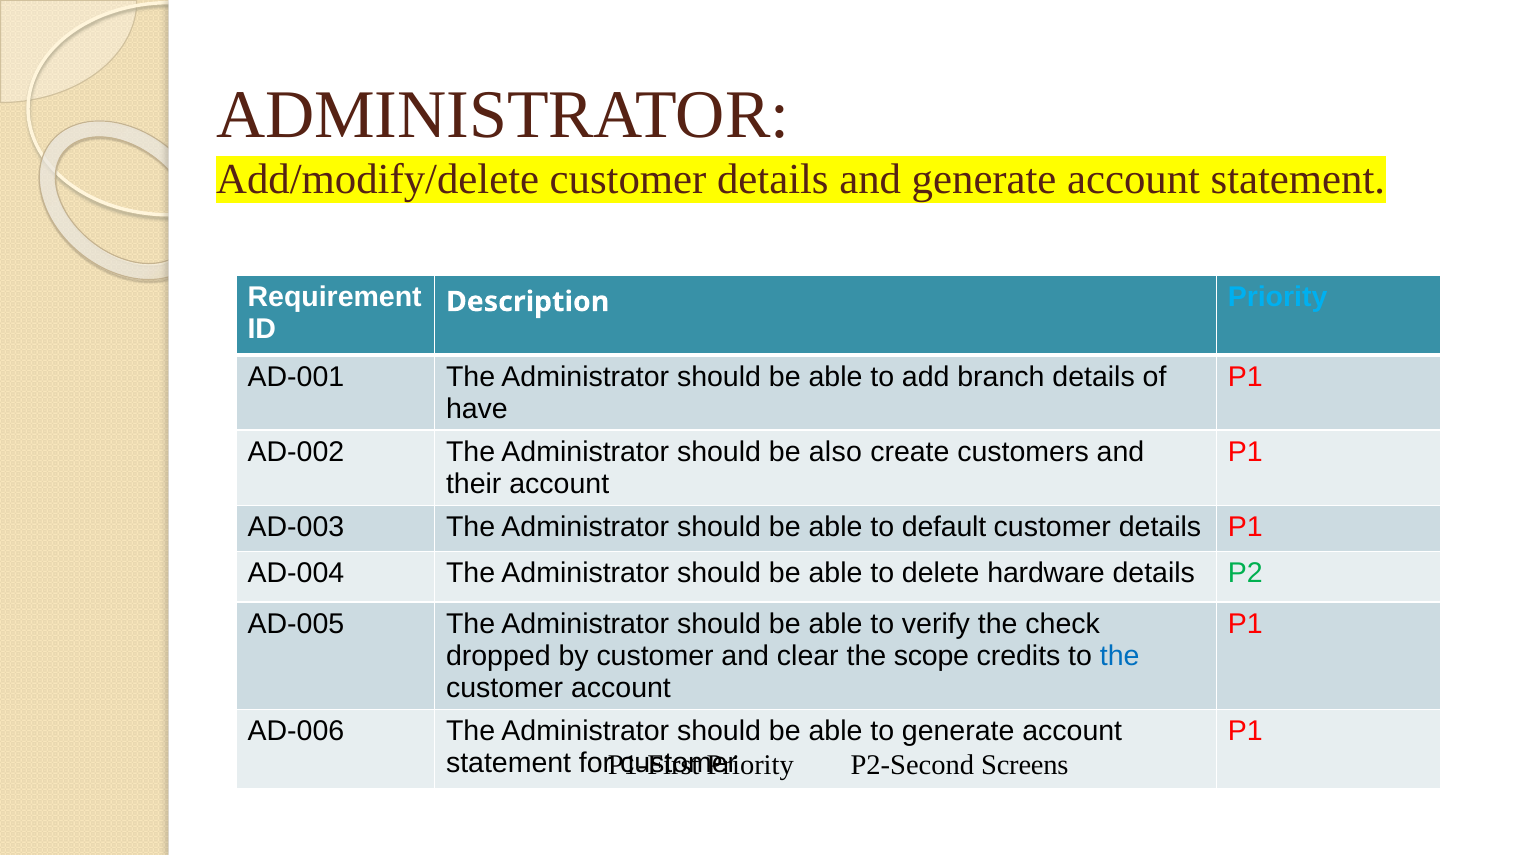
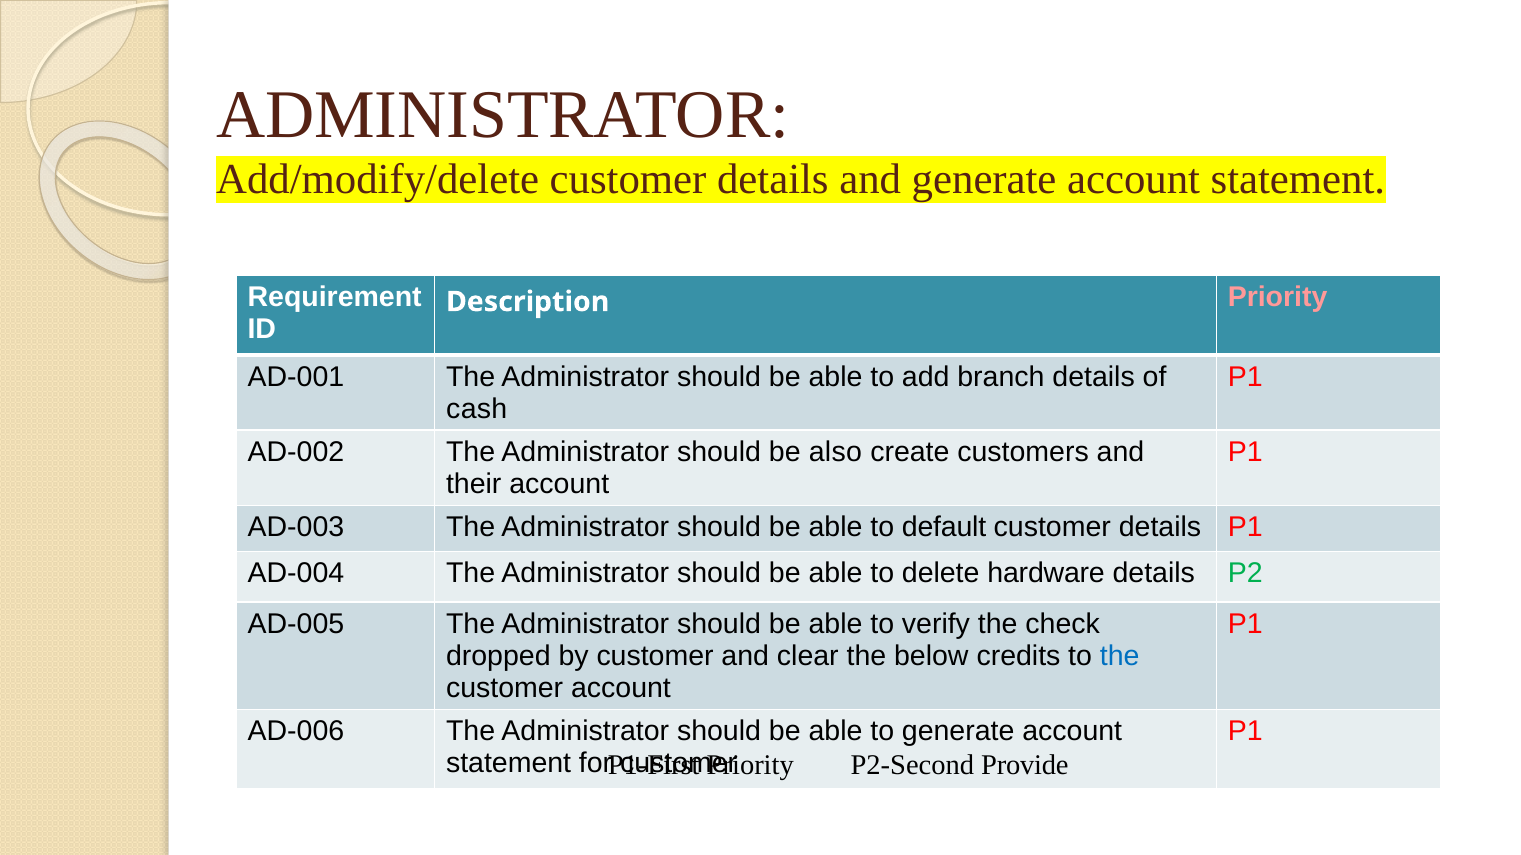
Priority at (1278, 297) colour: light blue -> pink
have: have -> cash
scope: scope -> below
Screens: Screens -> Provide
